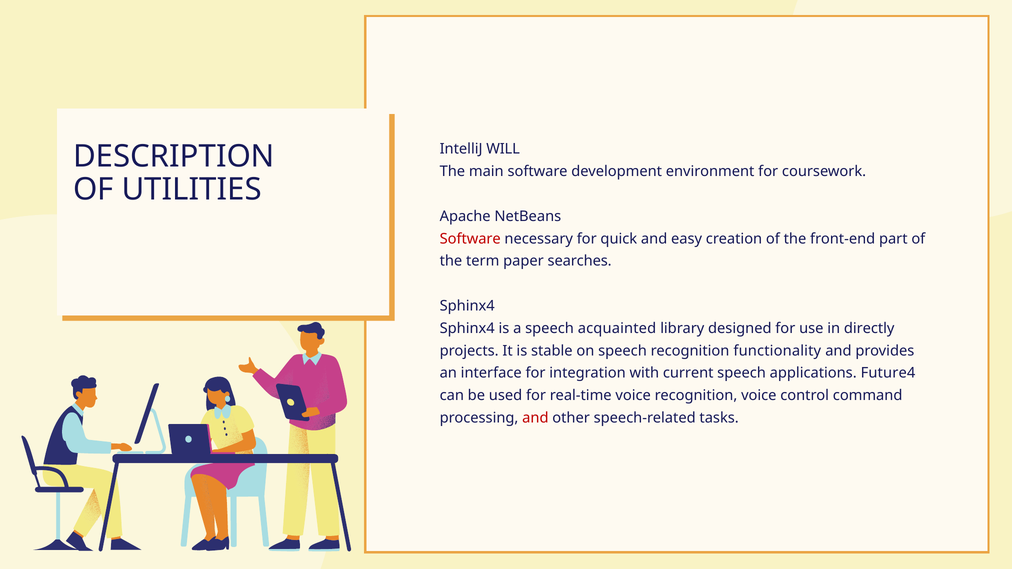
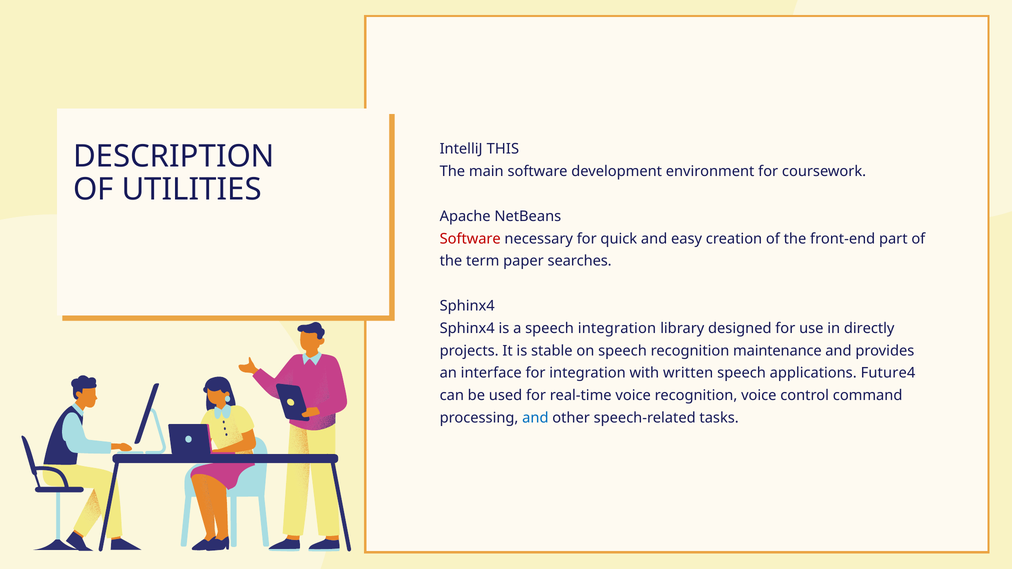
WILL: WILL -> THIS
speech acquainted: acquainted -> integration
functionality: functionality -> maintenance
current: current -> written
and at (535, 418) colour: red -> blue
